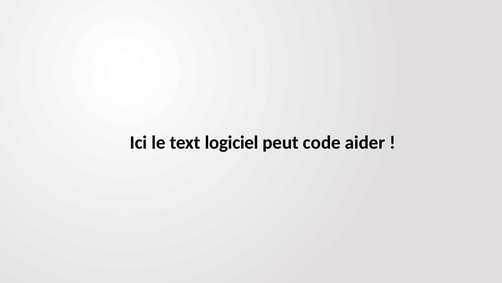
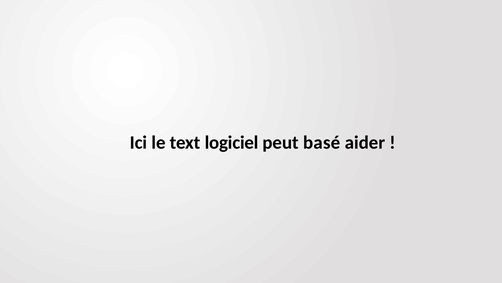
code: code -> basé
